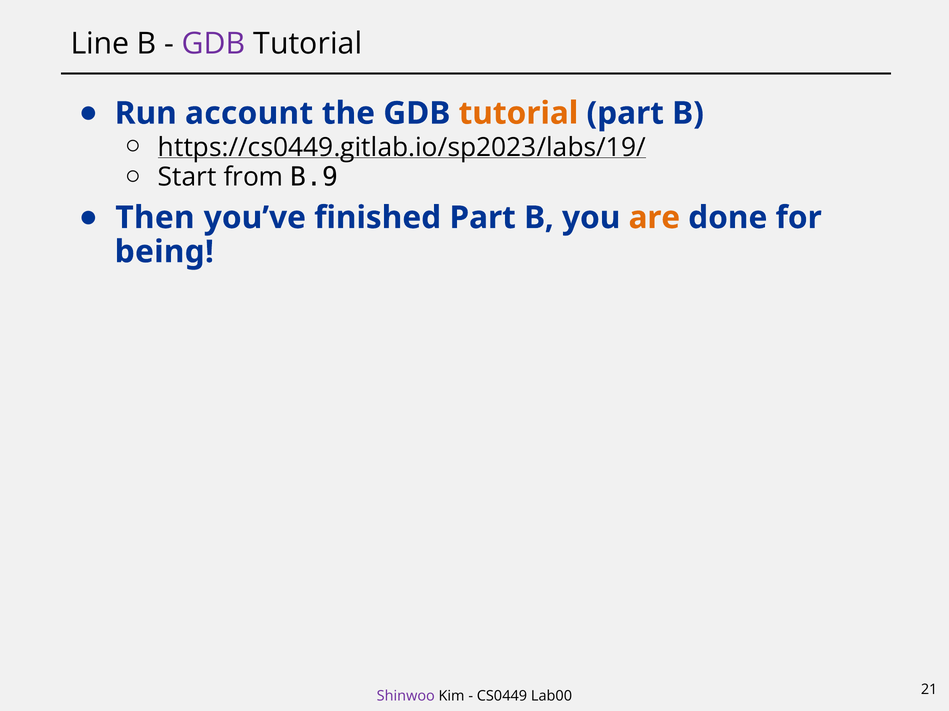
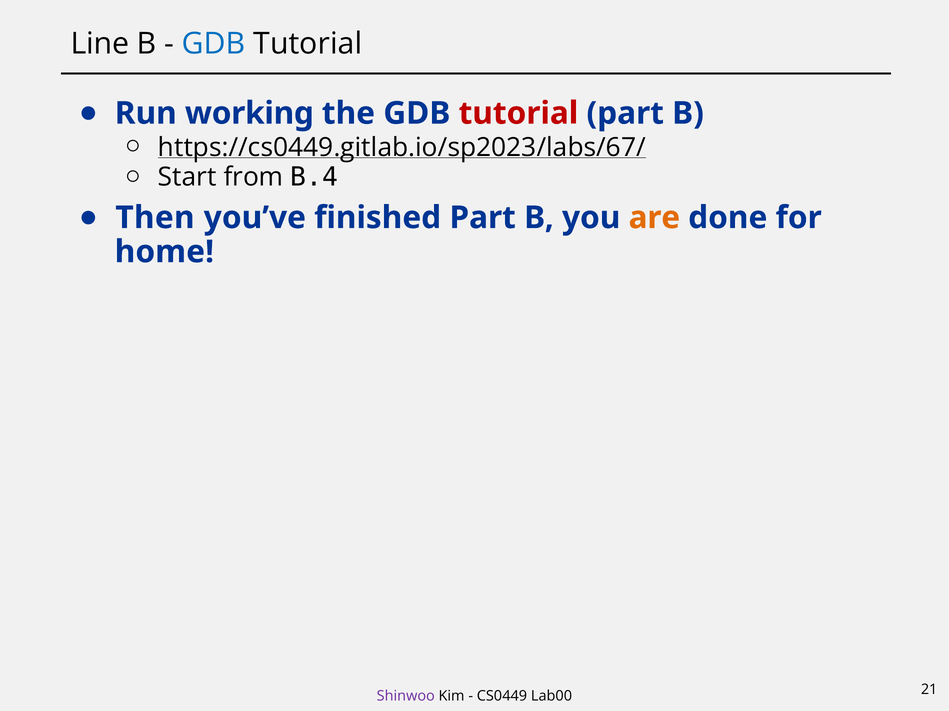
GDB at (214, 44) colour: purple -> blue
account: account -> working
tutorial at (518, 113) colour: orange -> red
https://cs0449.gitlab.io/sp2023/labs/19/: https://cs0449.gitlab.io/sp2023/labs/19/ -> https://cs0449.gitlab.io/sp2023/labs/67/
B.9: B.9 -> B.4
being: being -> home
